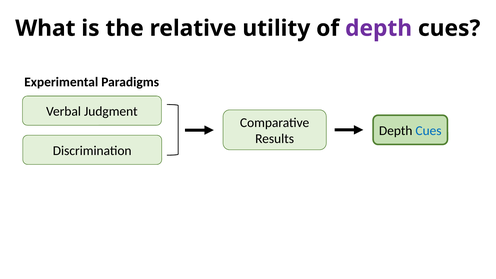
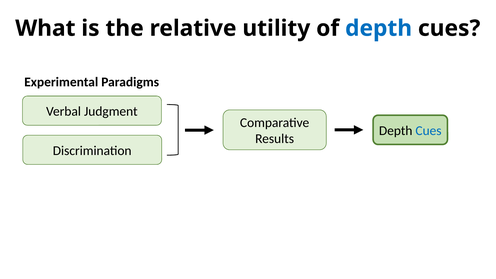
depth at (379, 28) colour: purple -> blue
